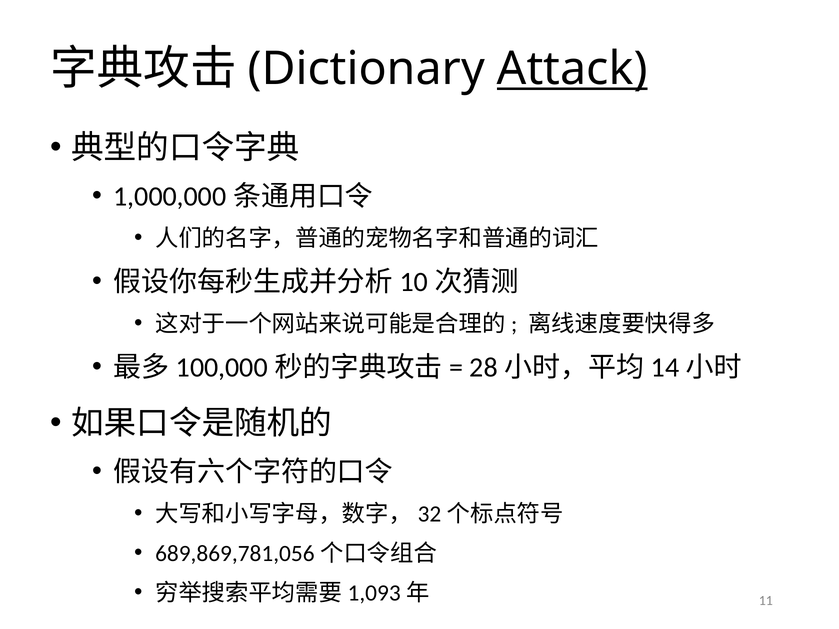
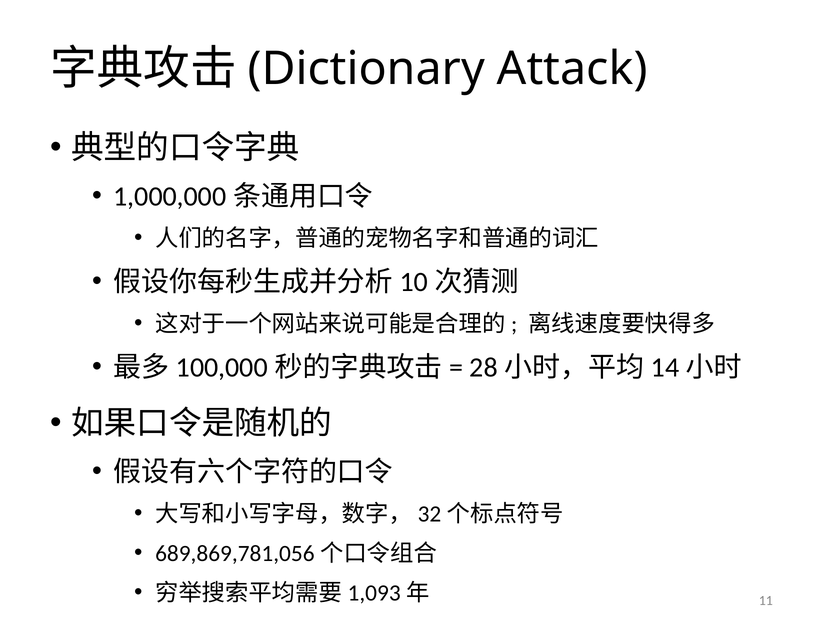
Attack underline: present -> none
